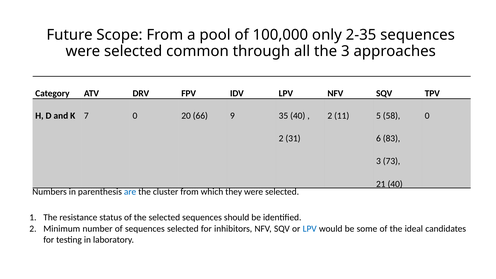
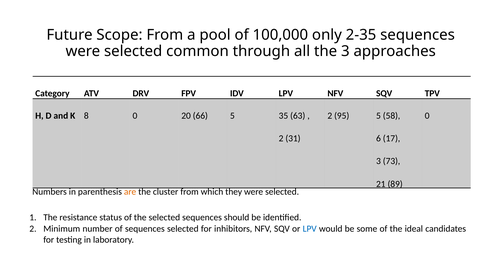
7: 7 -> 8
66 9: 9 -> 5
35 40: 40 -> 63
11: 11 -> 95
83: 83 -> 17
21 40: 40 -> 89
are colour: blue -> orange
